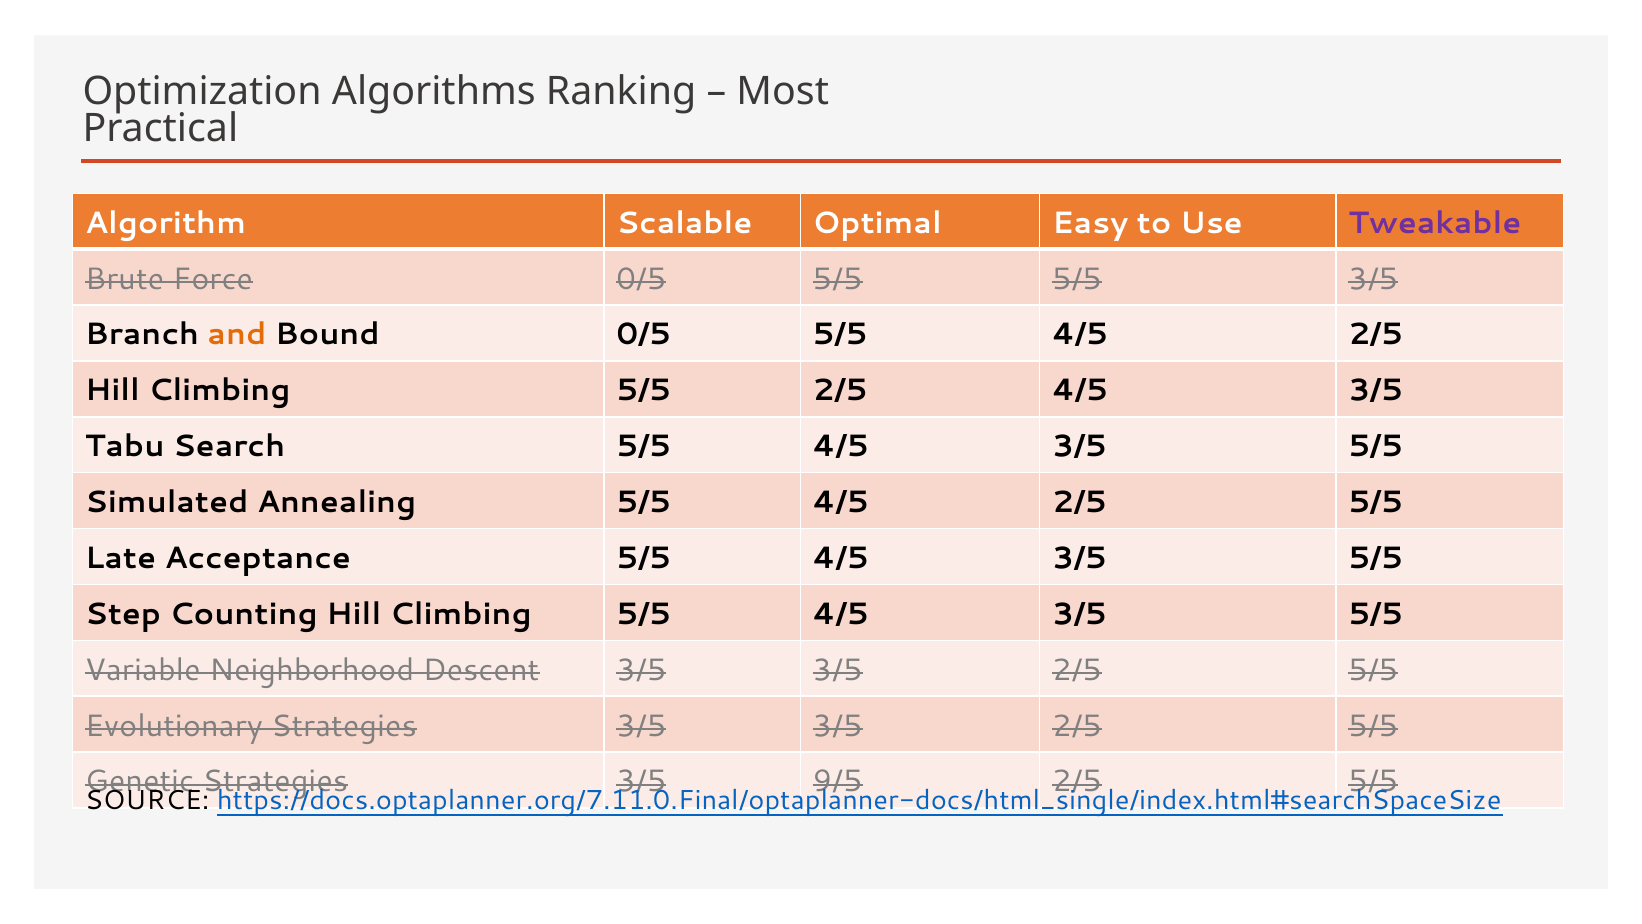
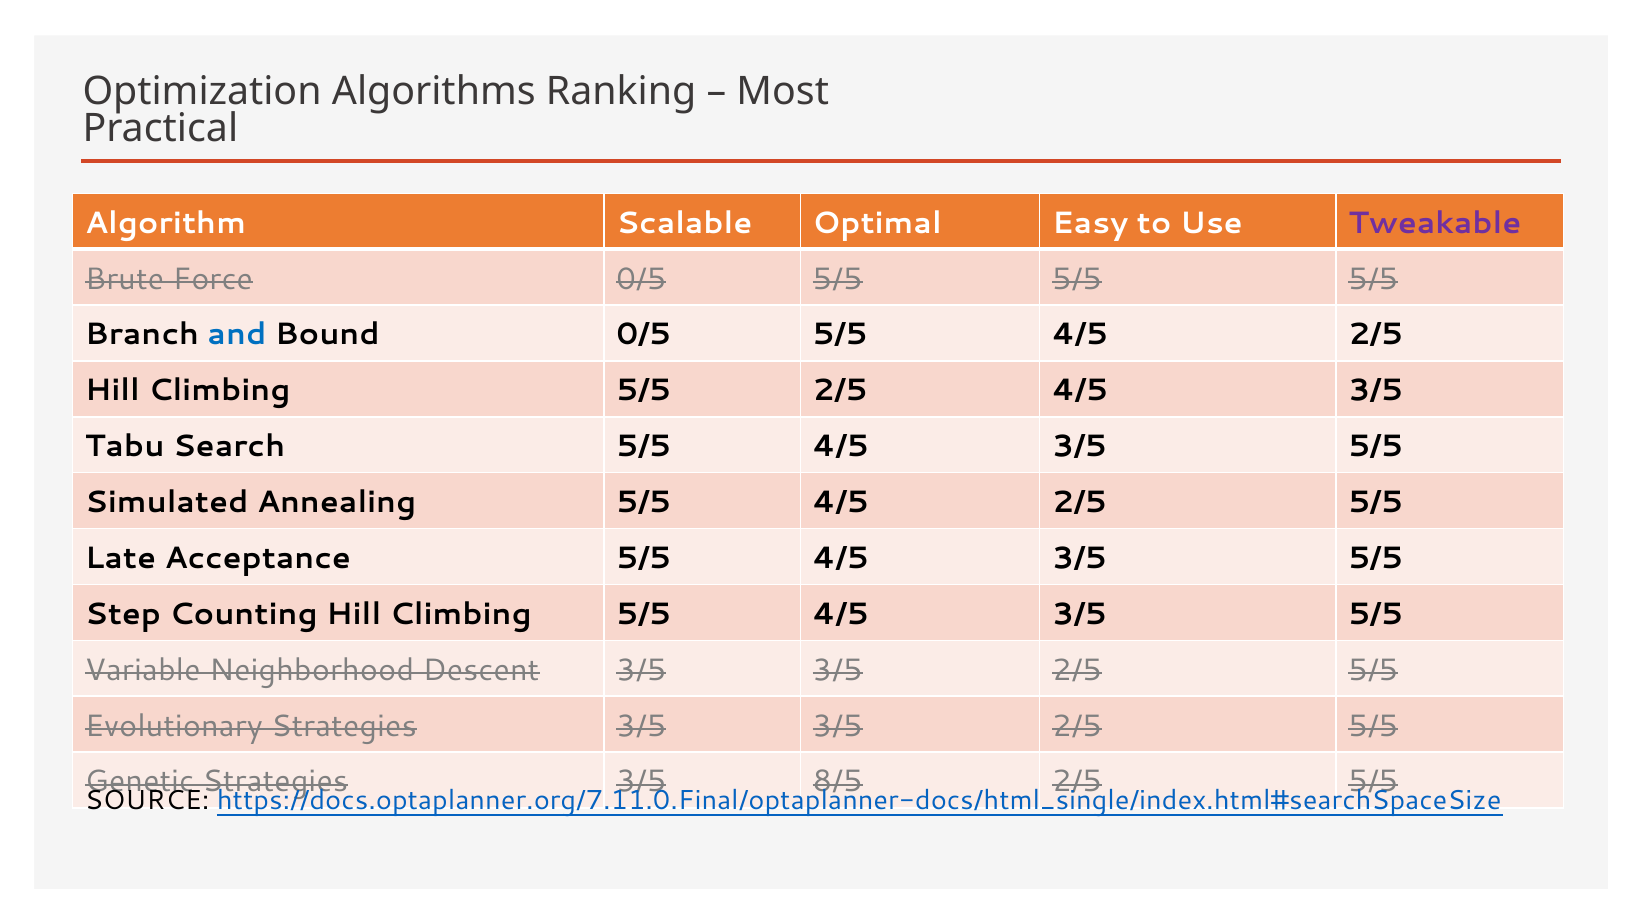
5/5 5/5 3/5: 3/5 -> 5/5
and colour: orange -> blue
9/5: 9/5 -> 8/5
